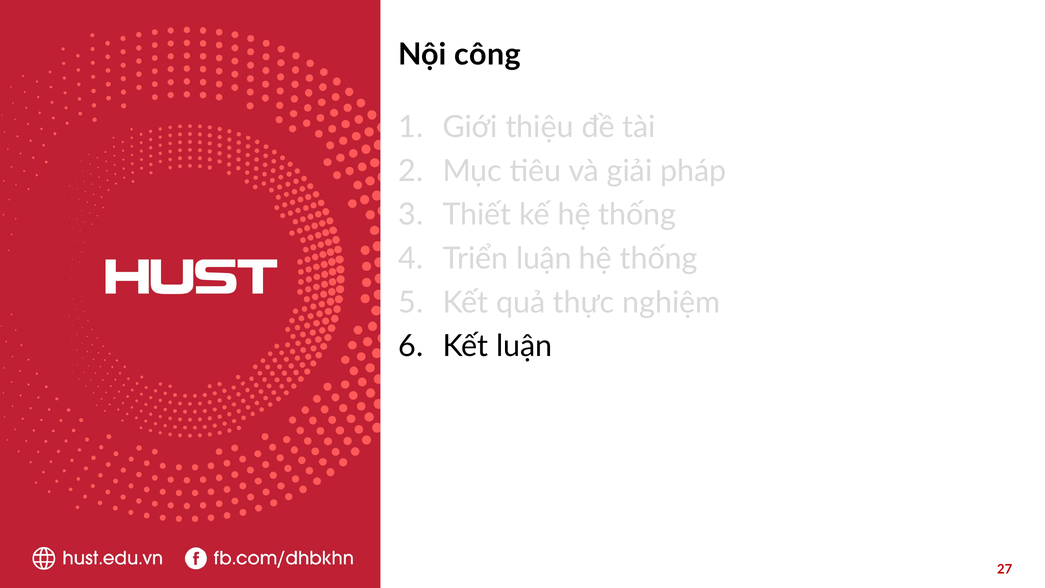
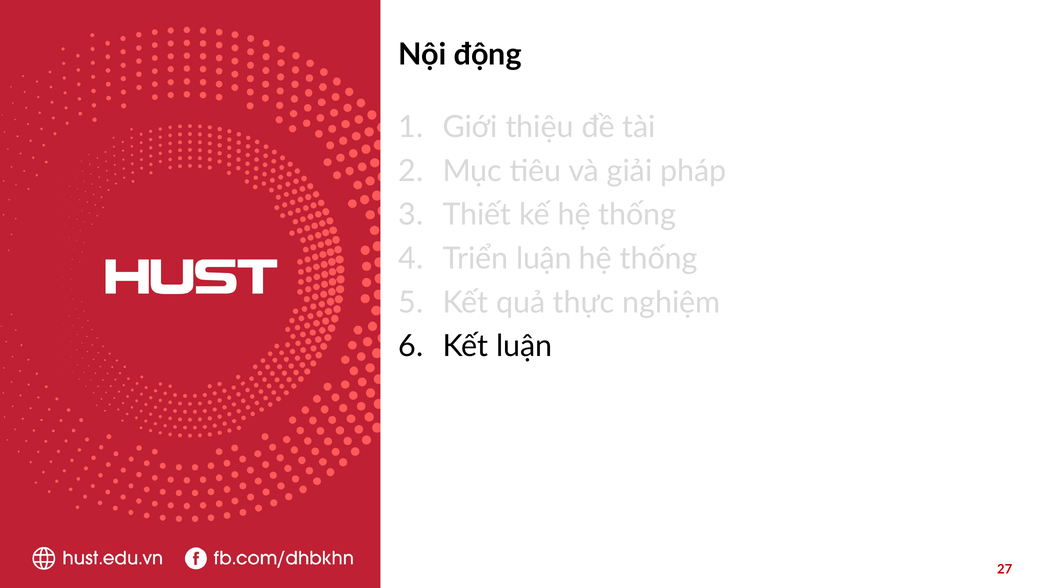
công: công -> động
